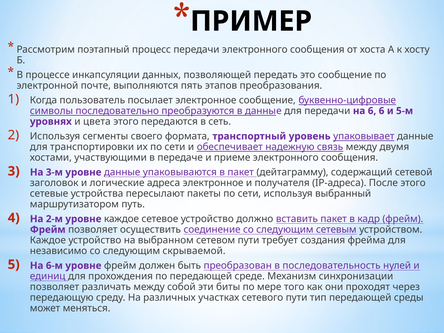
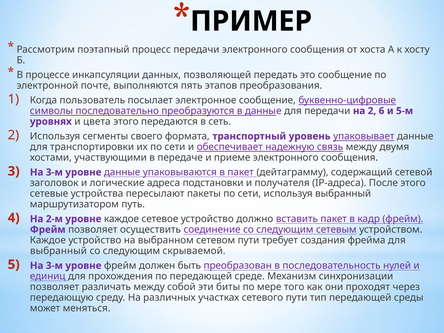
на 6: 6 -> 2
адреса электронное: электронное -> подстановки
независимо at (59, 251): независимо -> выбранный
6-м at (54, 266): 6-м -> 3-м
